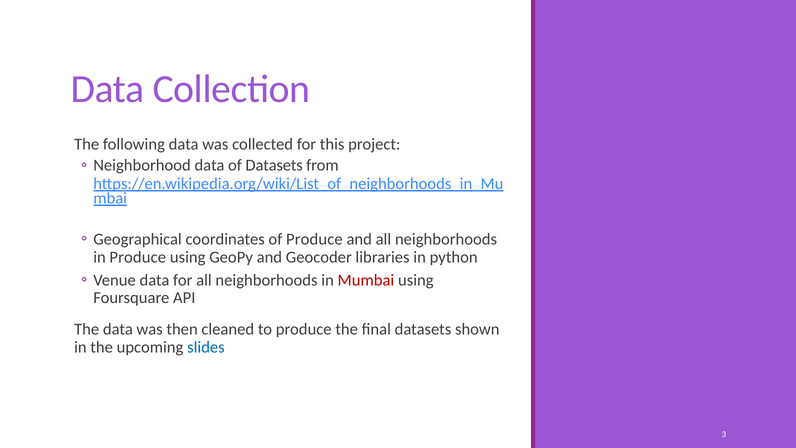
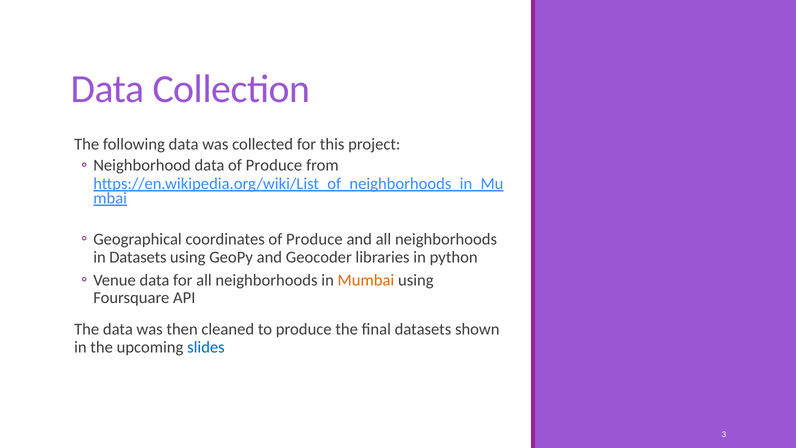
data of Datasets: Datasets -> Produce
in Produce: Produce -> Datasets
Mumbai colour: red -> orange
